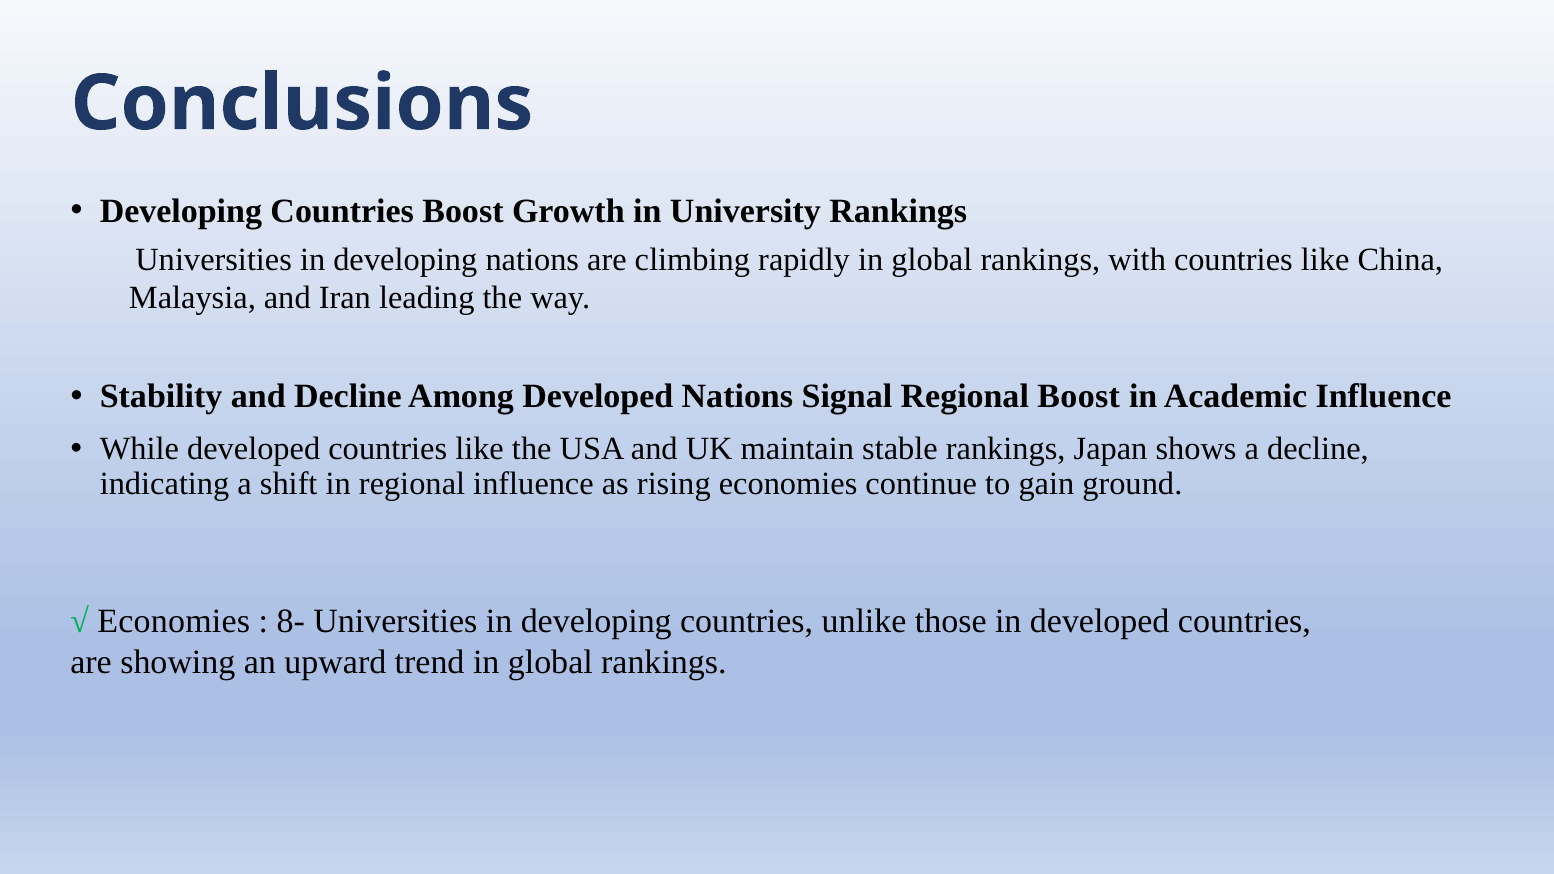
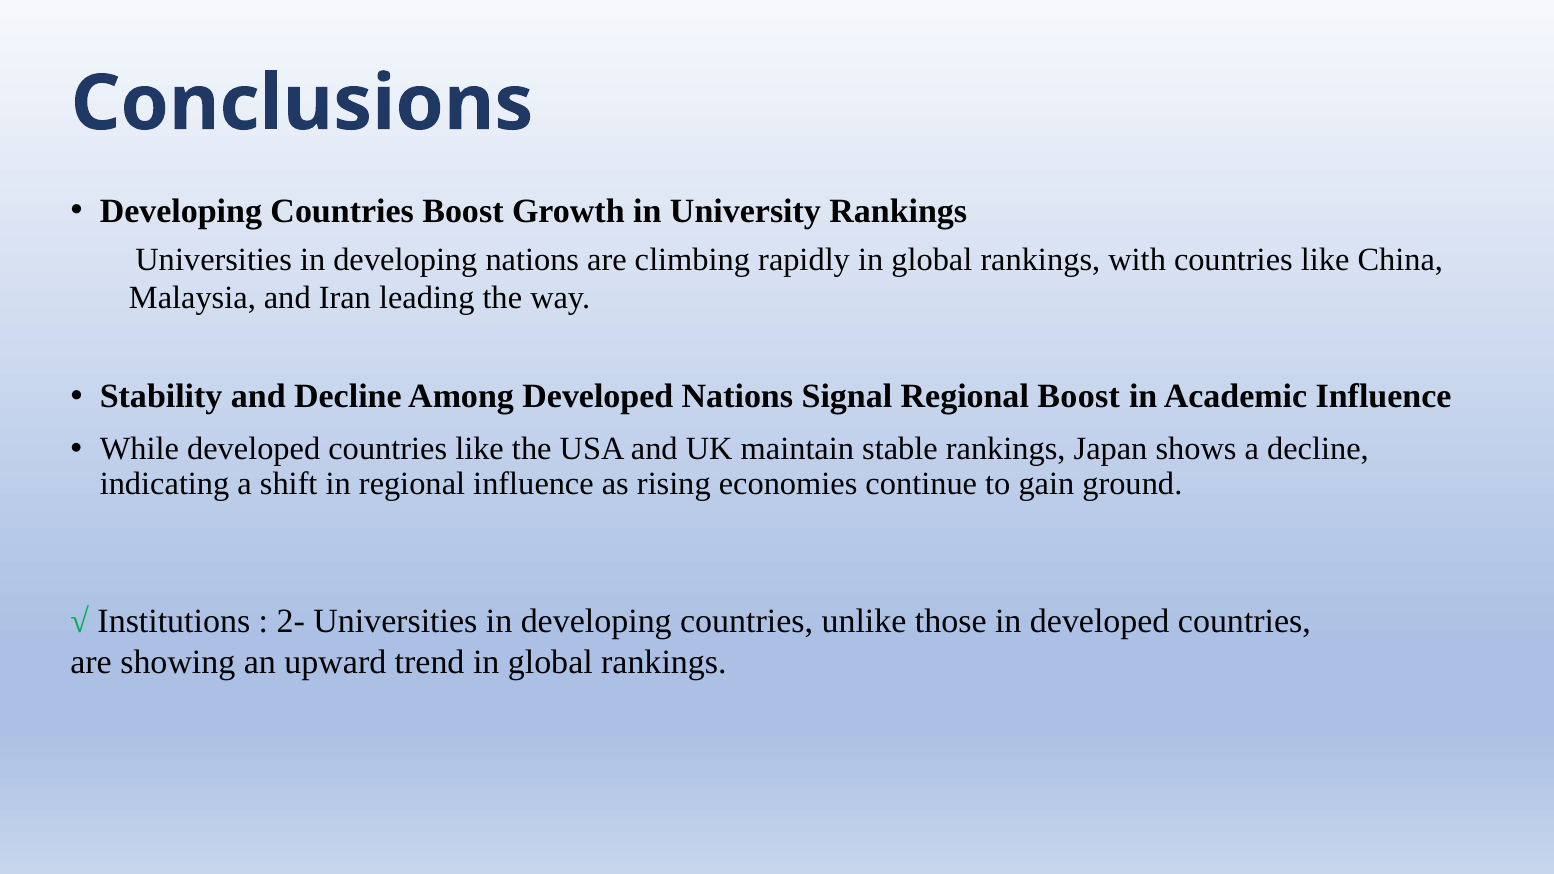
Economies at (174, 621): Economies -> Institutions
8-: 8- -> 2-
